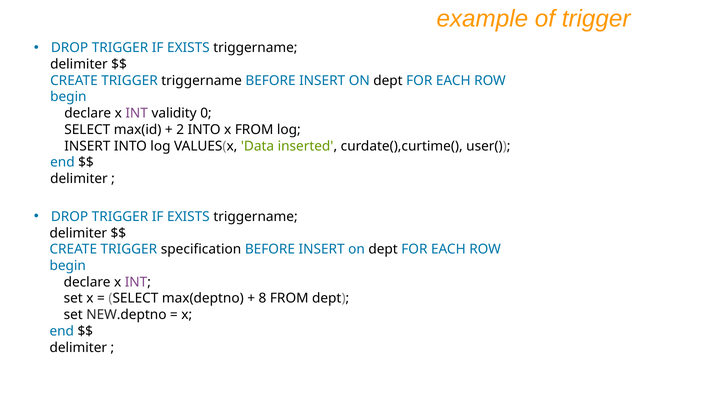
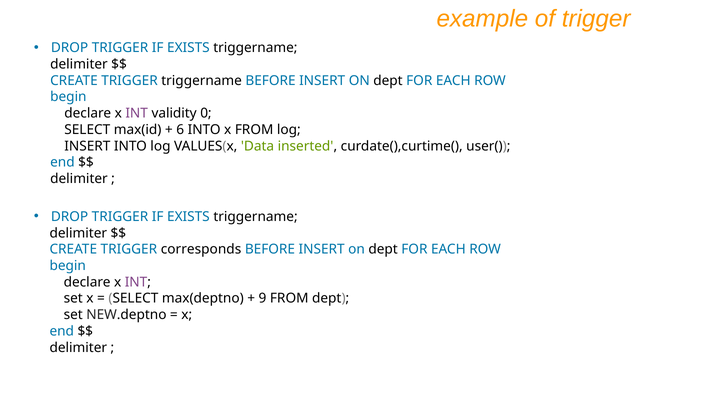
2: 2 -> 6
specification: specification -> corresponds
8: 8 -> 9
